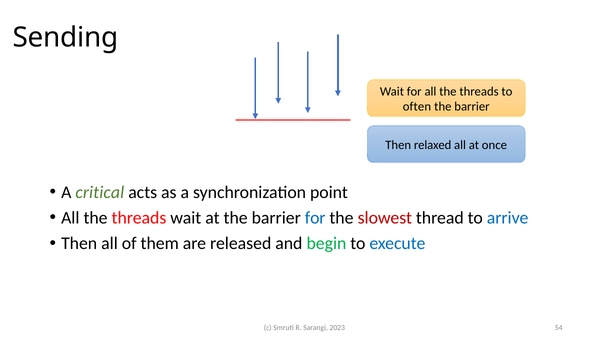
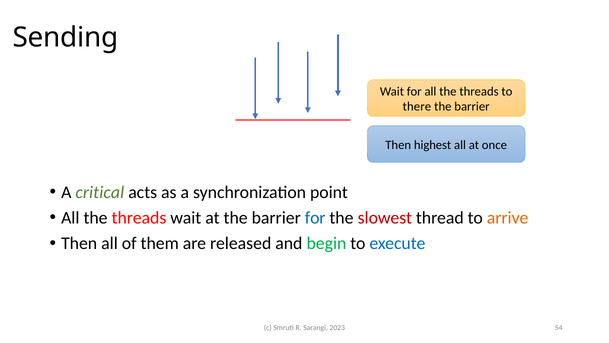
often: often -> there
relaxed: relaxed -> highest
arrive colour: blue -> orange
